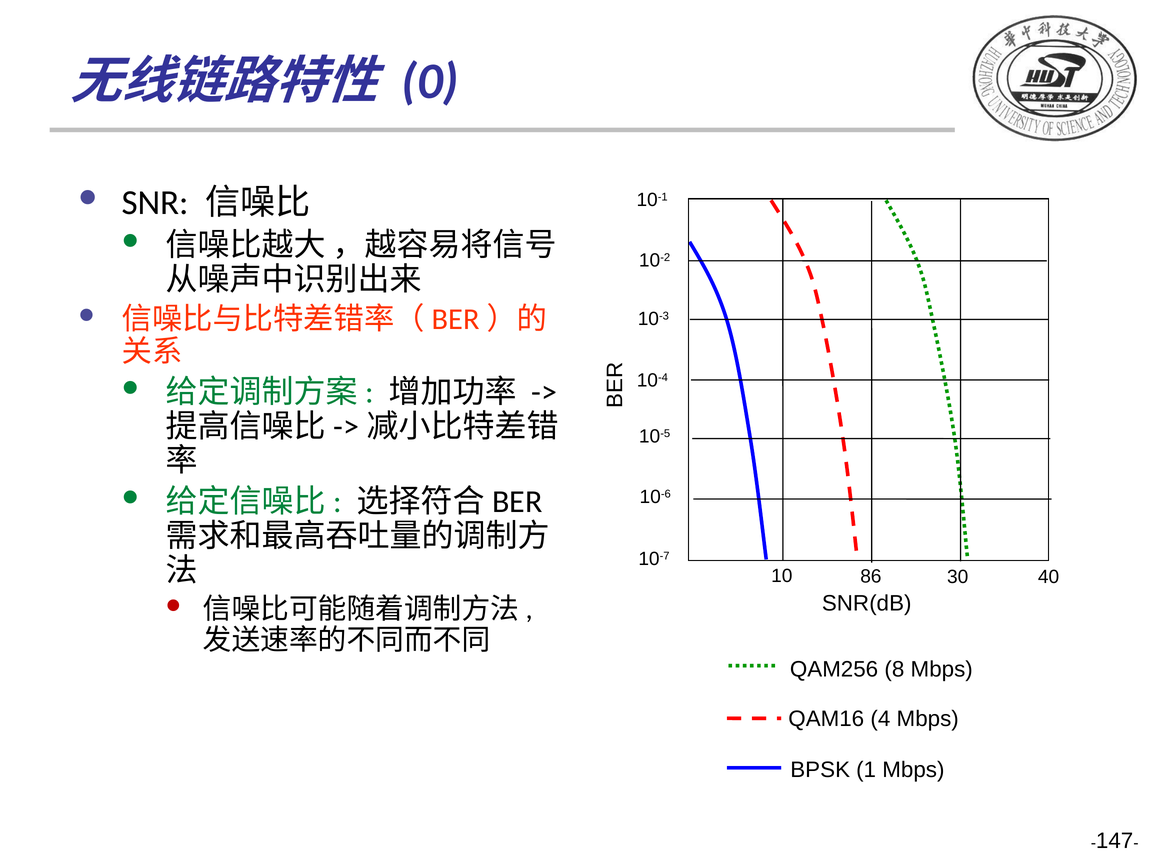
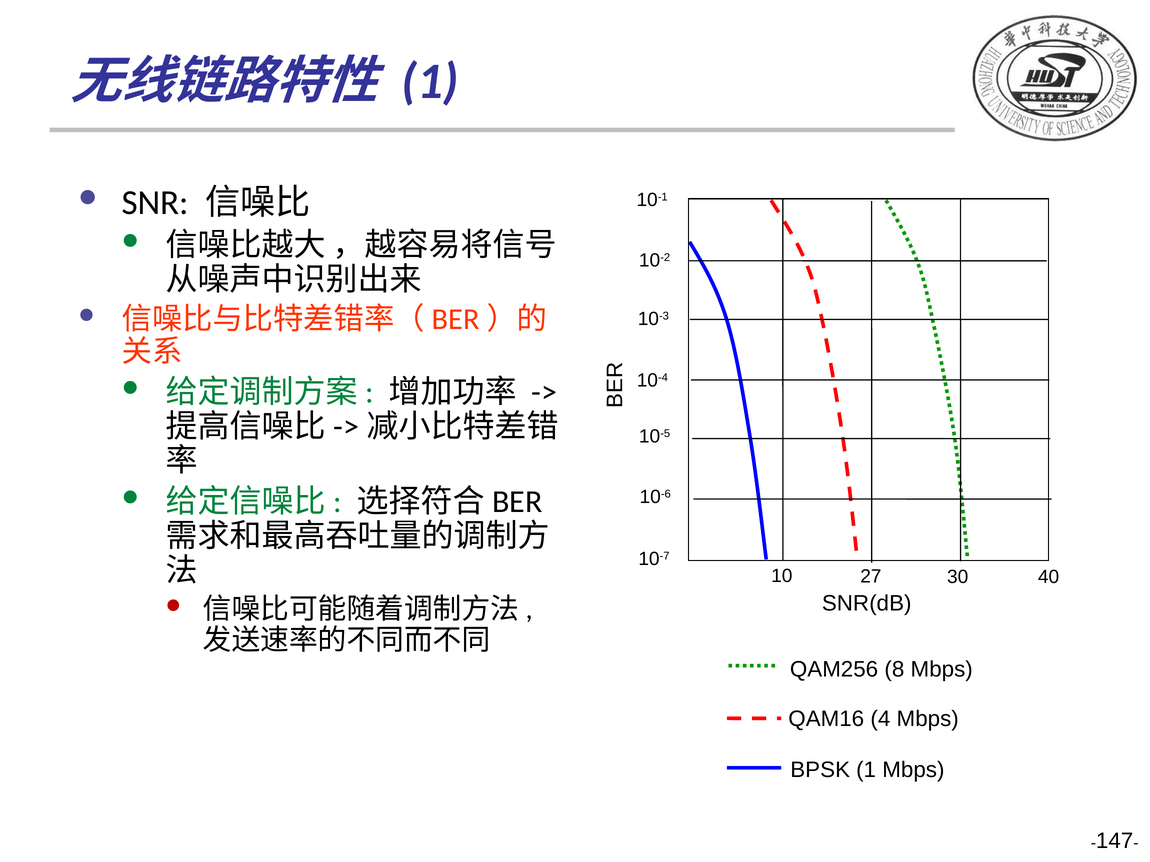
0 at (430, 81): 0 -> 1
86: 86 -> 27
